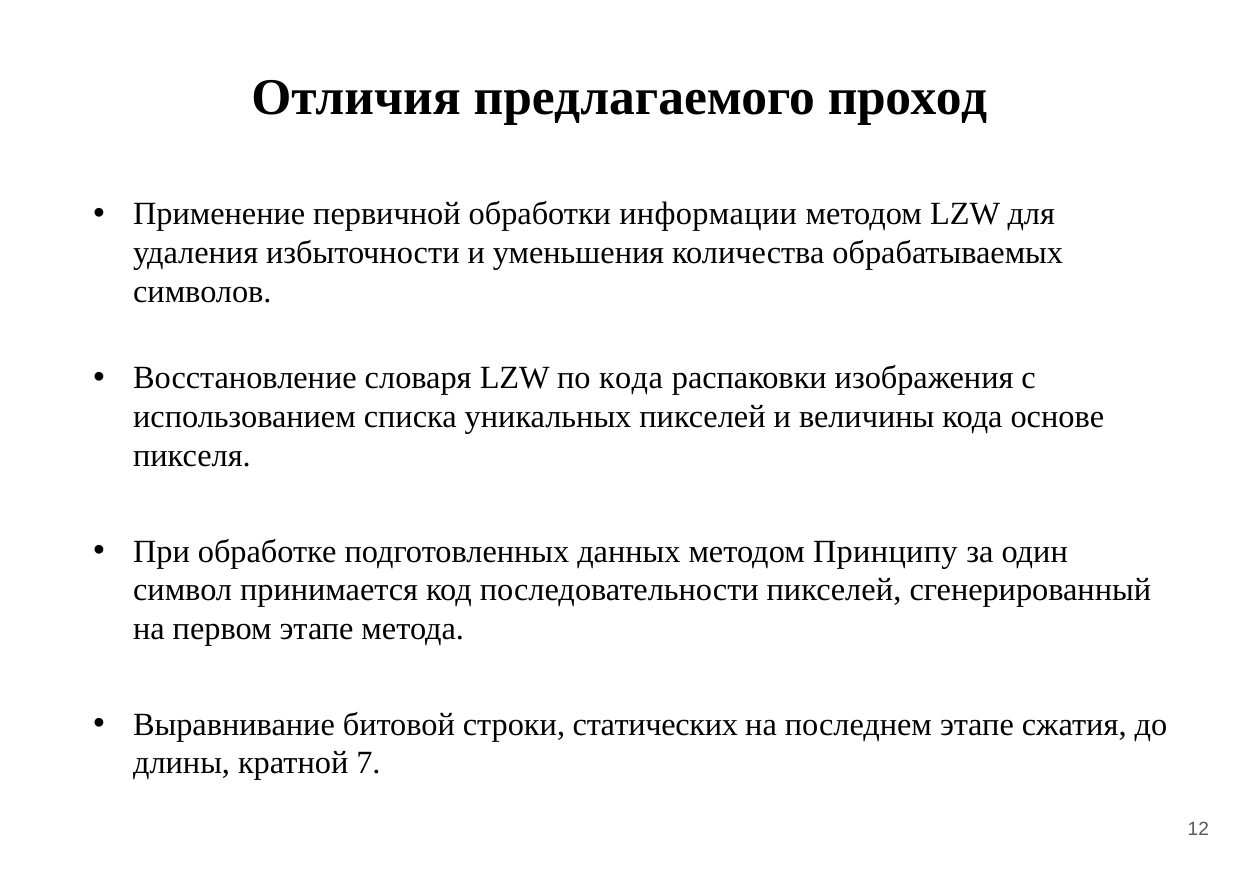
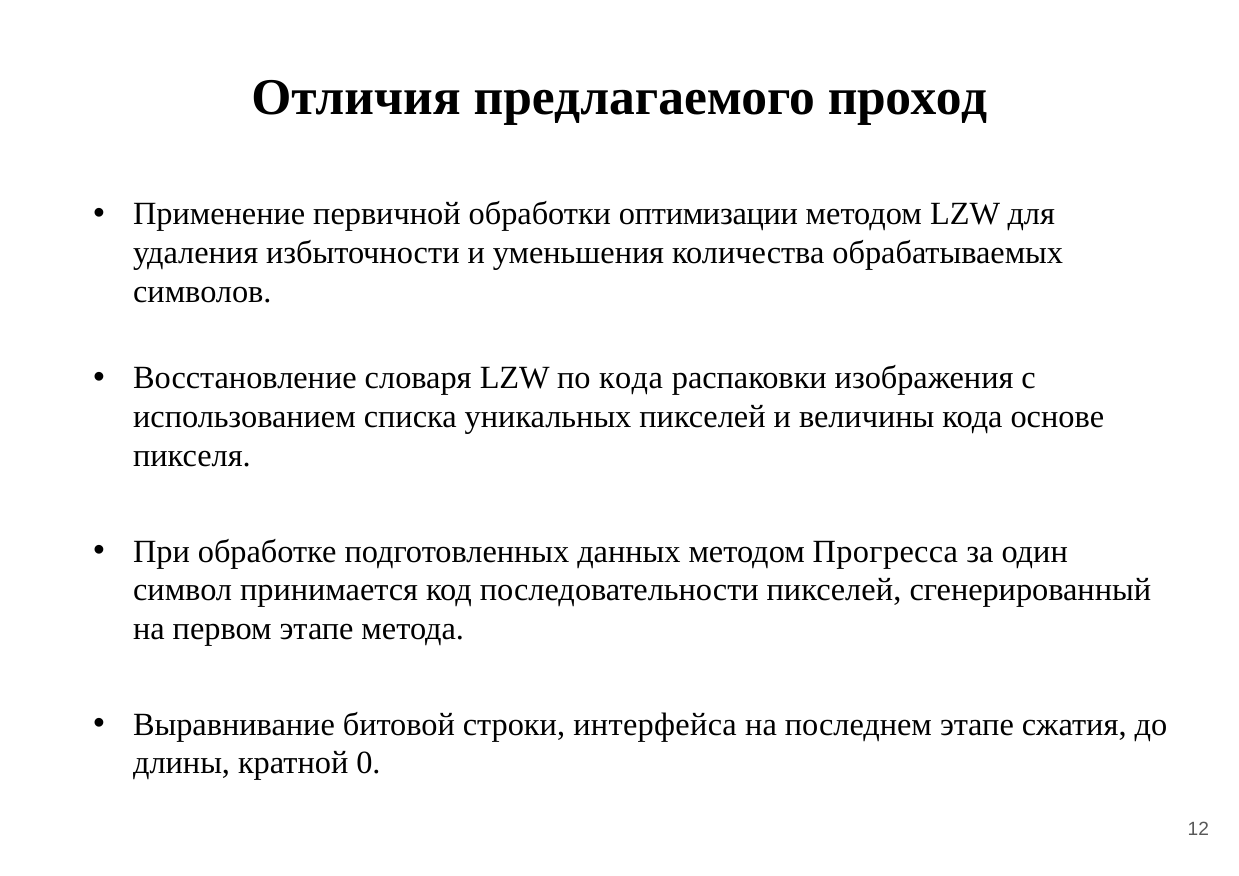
информации: информации -> оптимизации
Принципу: Принципу -> Прогресса
статических: статических -> интерфейса
7: 7 -> 0
